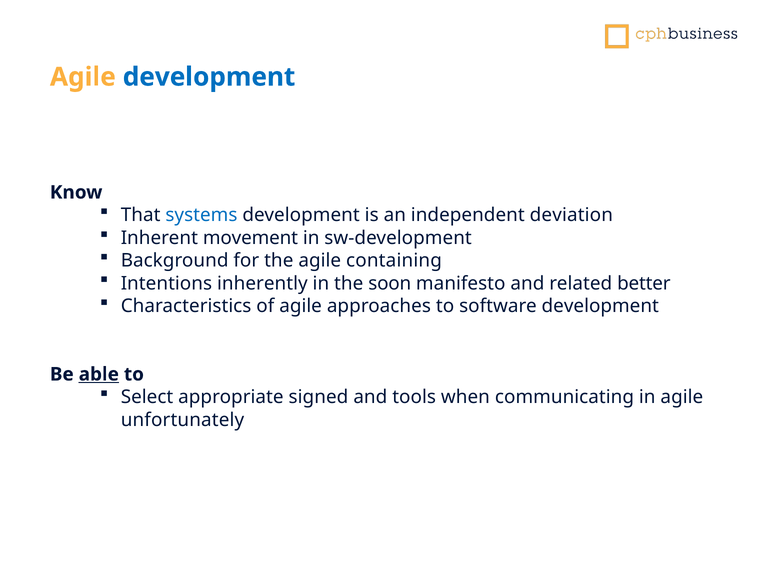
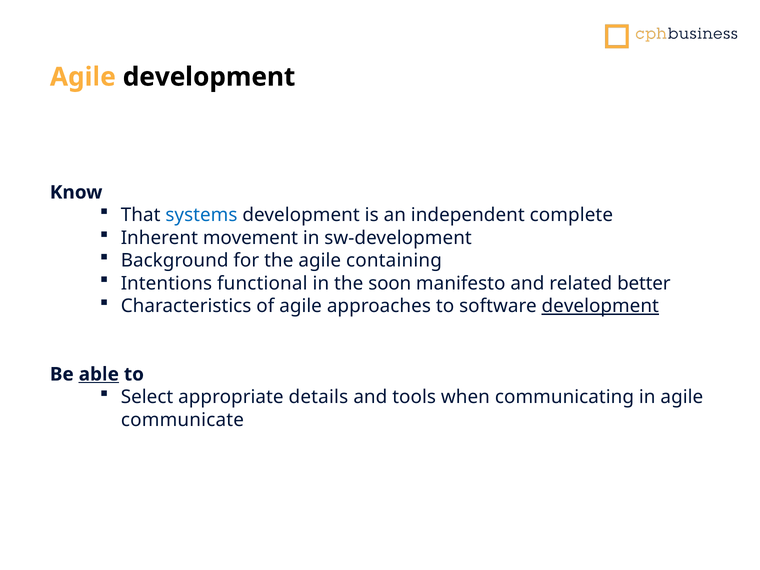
development at (209, 77) colour: blue -> black
deviation: deviation -> complete
inherently: inherently -> functional
development at (600, 306) underline: none -> present
signed: signed -> details
unfortunately: unfortunately -> communicate
